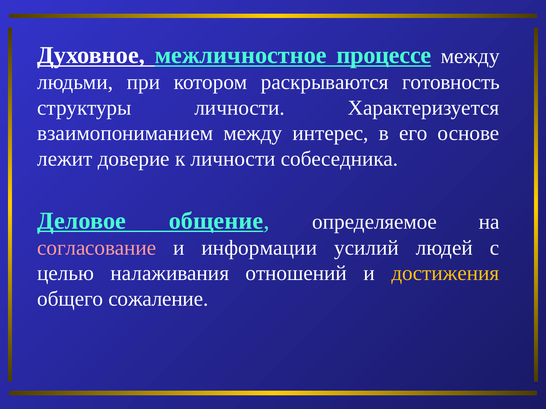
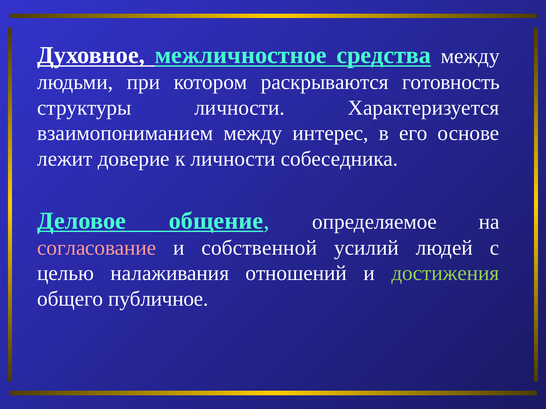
процессе: процессе -> средства
информации: информации -> собственной
достижения colour: yellow -> light green
сожаление: сожаление -> публичное
